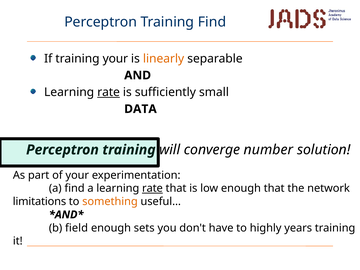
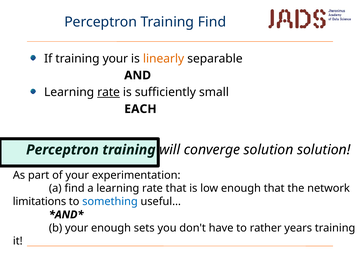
DATA: DATA -> EACH
converge number: number -> solution
rate at (152, 188) underline: present -> none
something colour: orange -> blue
b field: field -> your
highly: highly -> rather
